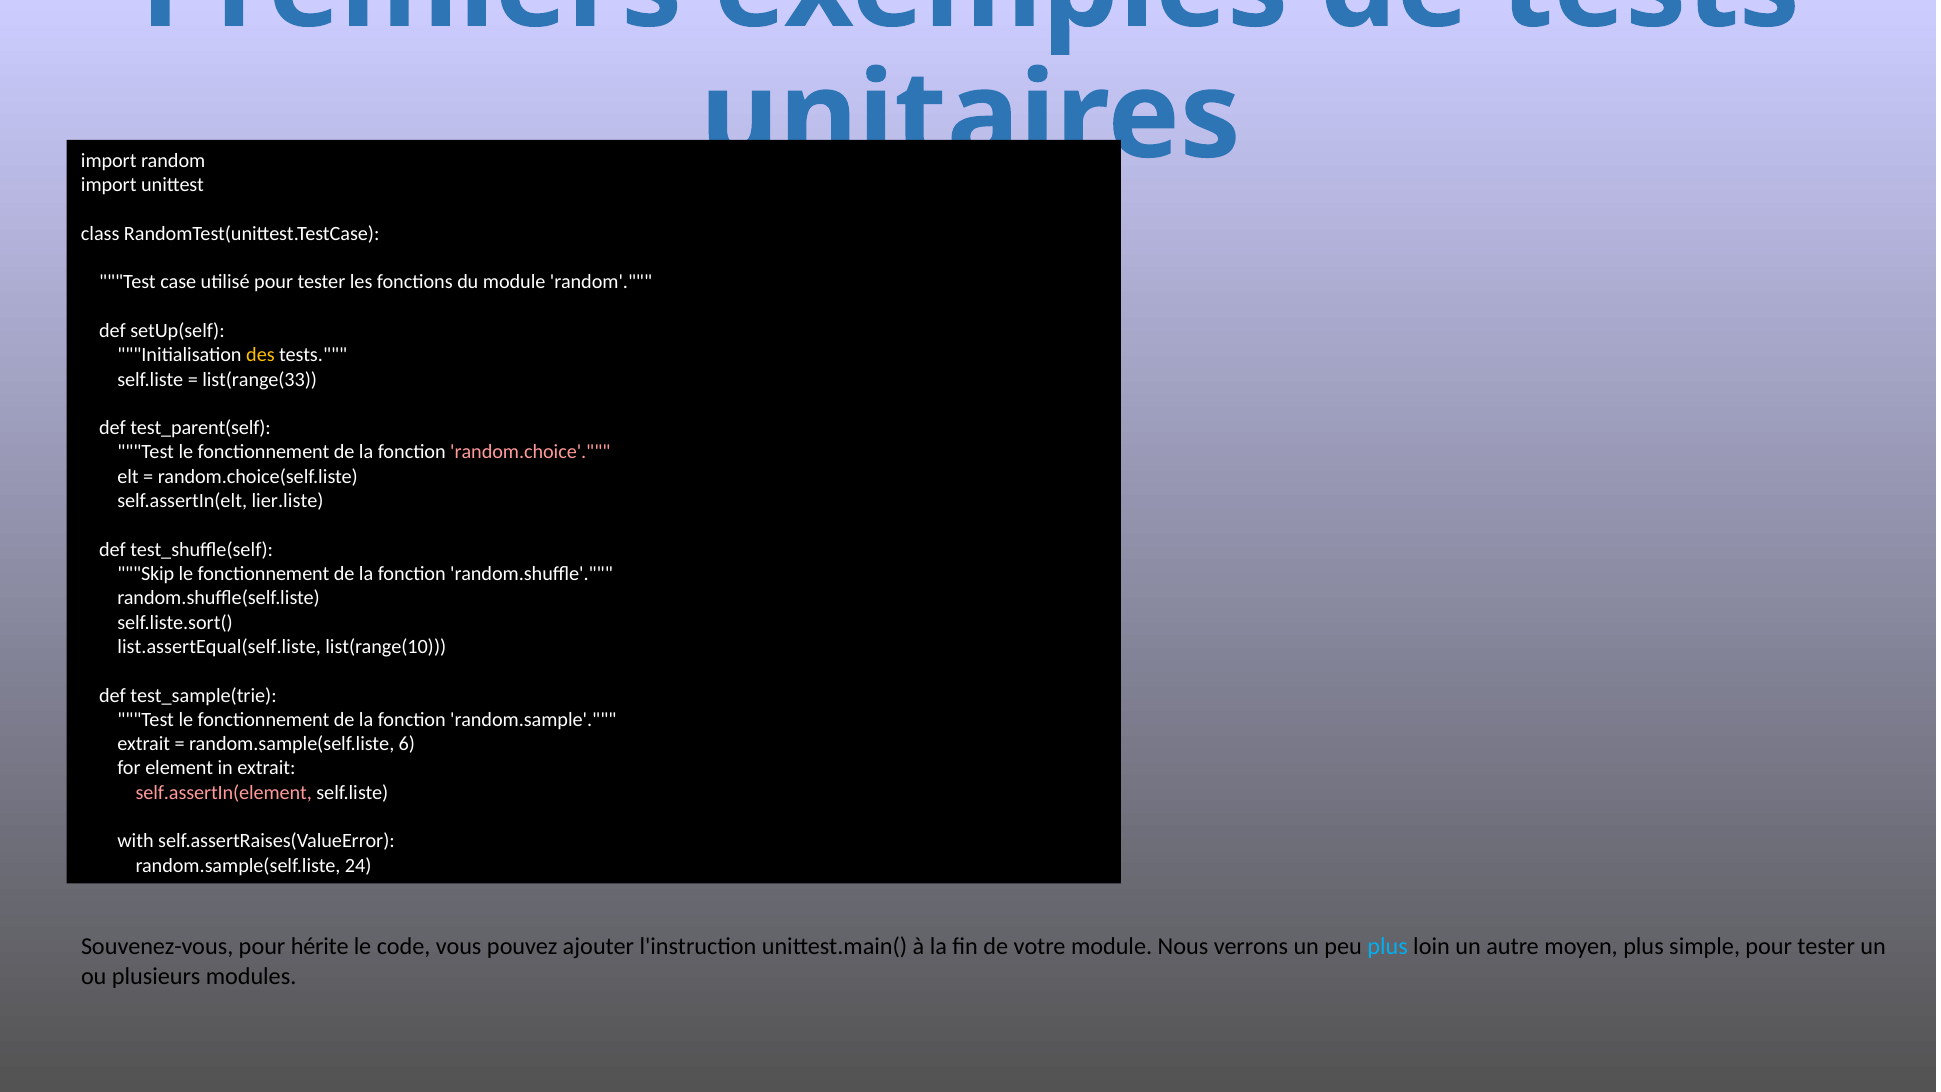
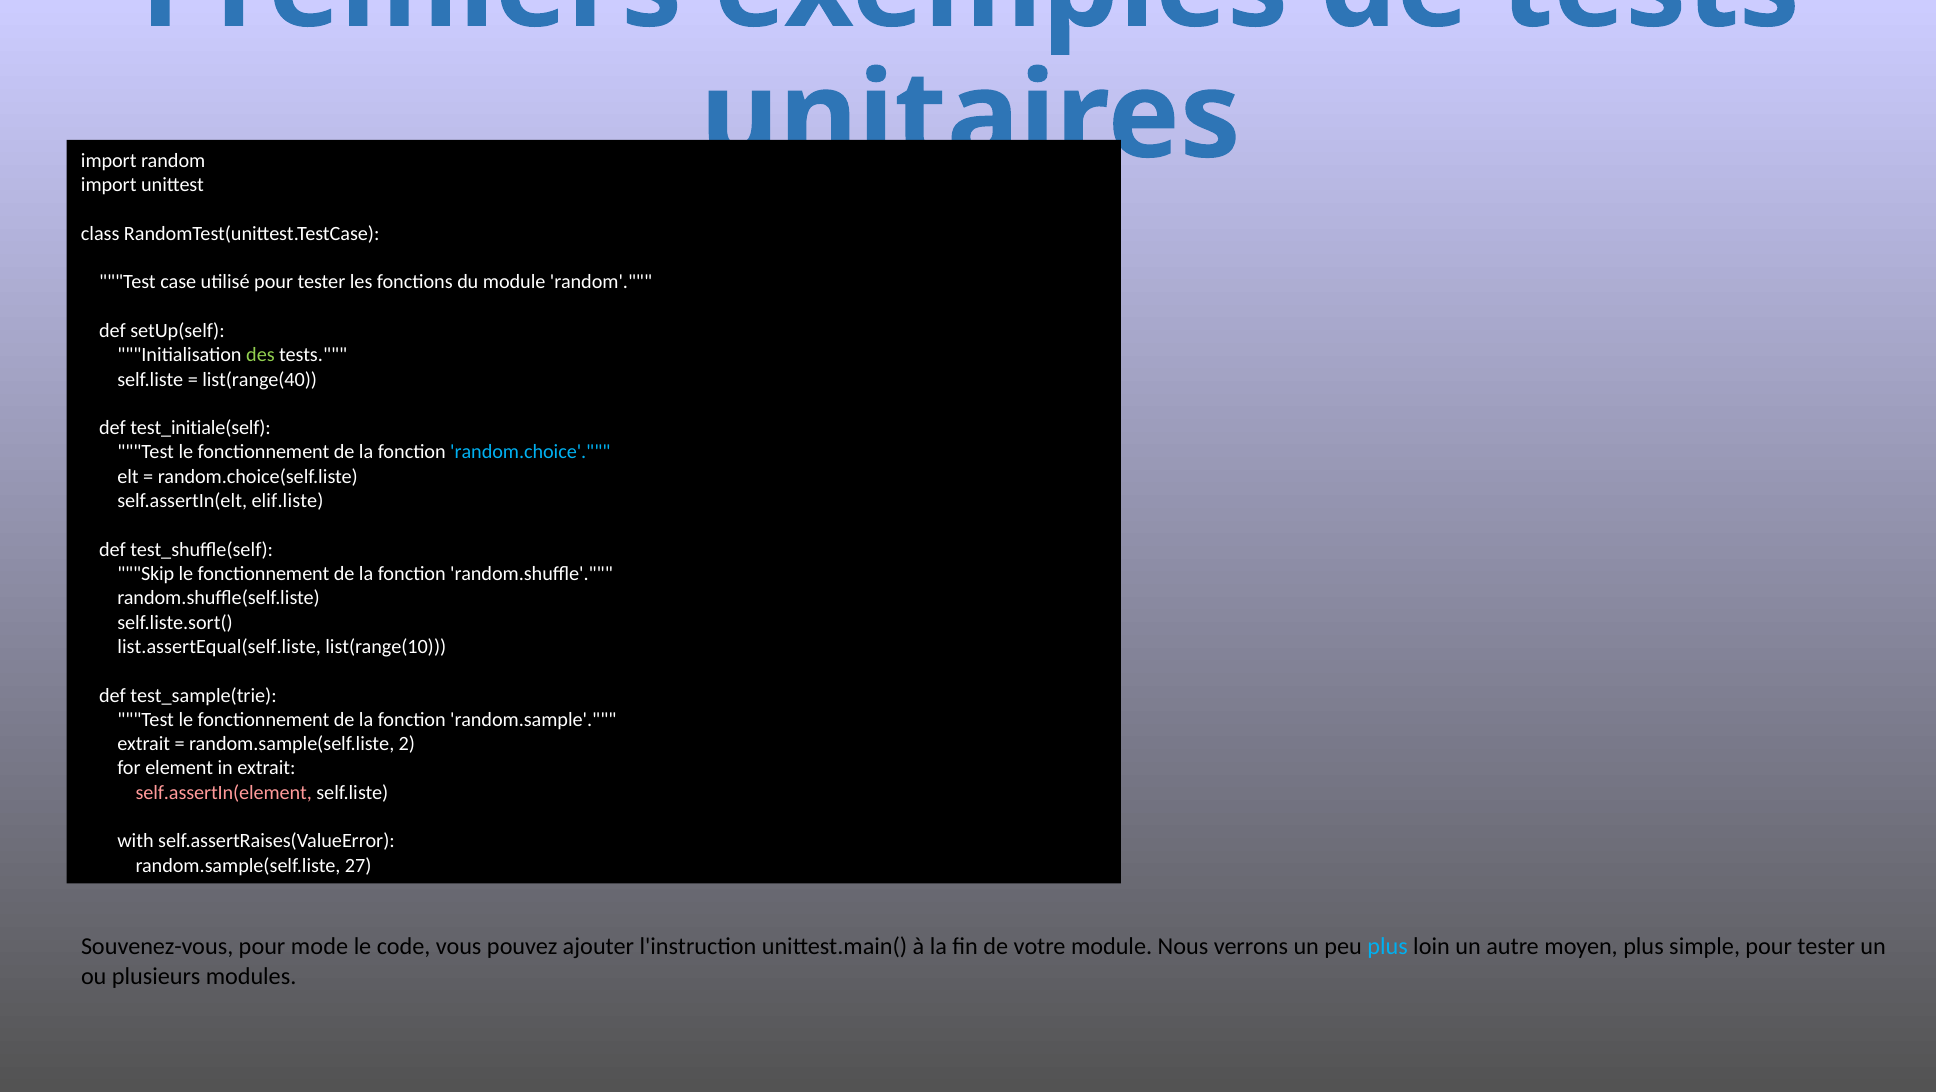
des colour: yellow -> light green
list(range(33: list(range(33 -> list(range(40
test_parent(self: test_parent(self -> test_initiale(self
random.choice colour: pink -> light blue
lier.liste: lier.liste -> elif.liste
6: 6 -> 2
24: 24 -> 27
hérite: hérite -> mode
